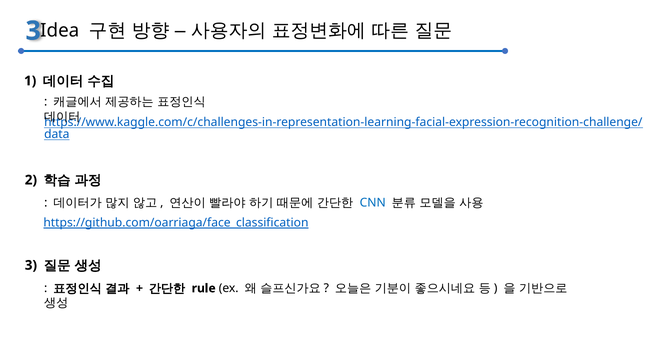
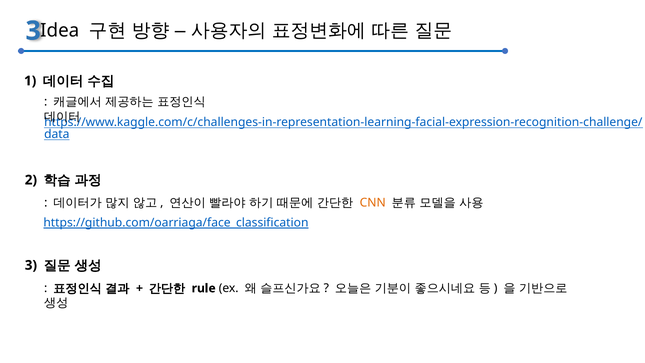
CNN colour: blue -> orange
